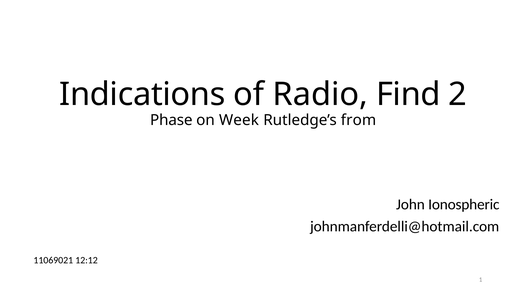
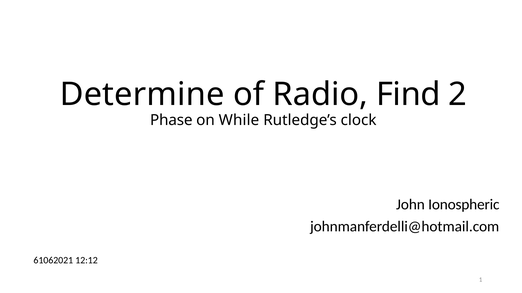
Indications: Indications -> Determine
Week: Week -> While
from: from -> clock
11069021: 11069021 -> 61062021
